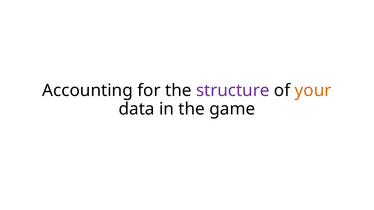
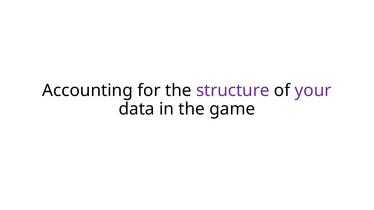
your colour: orange -> purple
